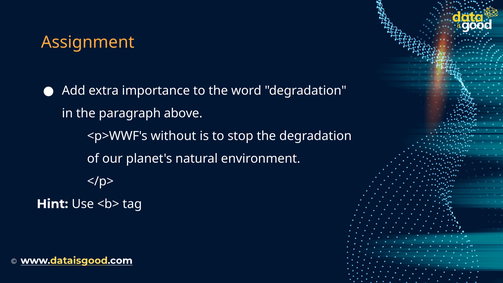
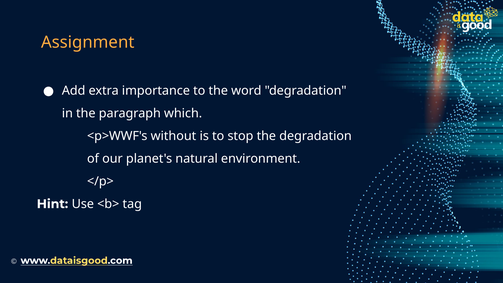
above: above -> which
